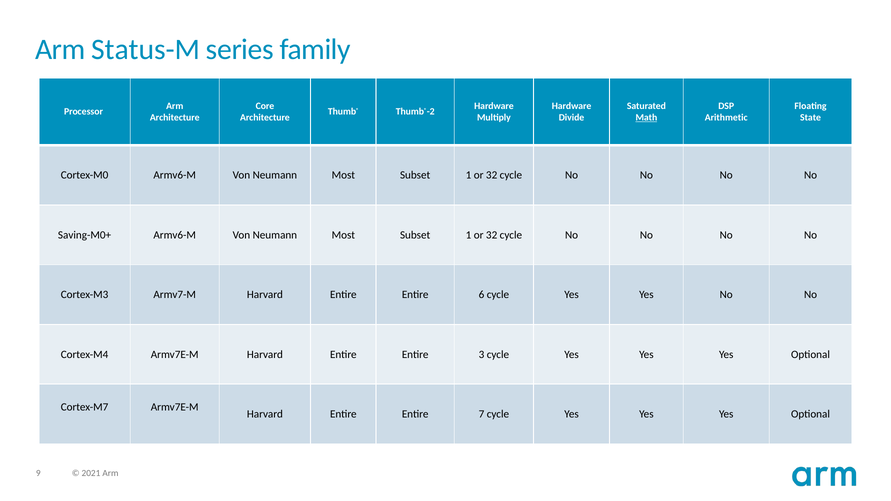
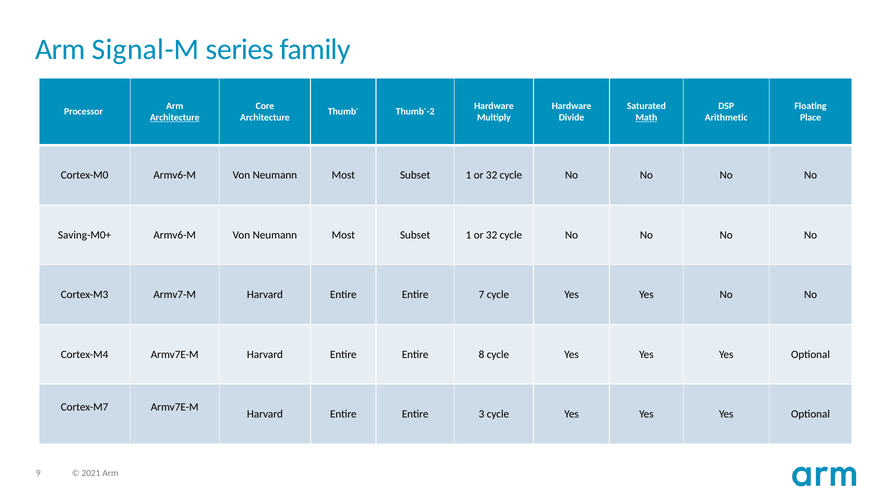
Status-M: Status-M -> Signal-M
Architecture at (175, 118) underline: none -> present
State: State -> Place
6: 6 -> 7
3: 3 -> 8
7: 7 -> 3
